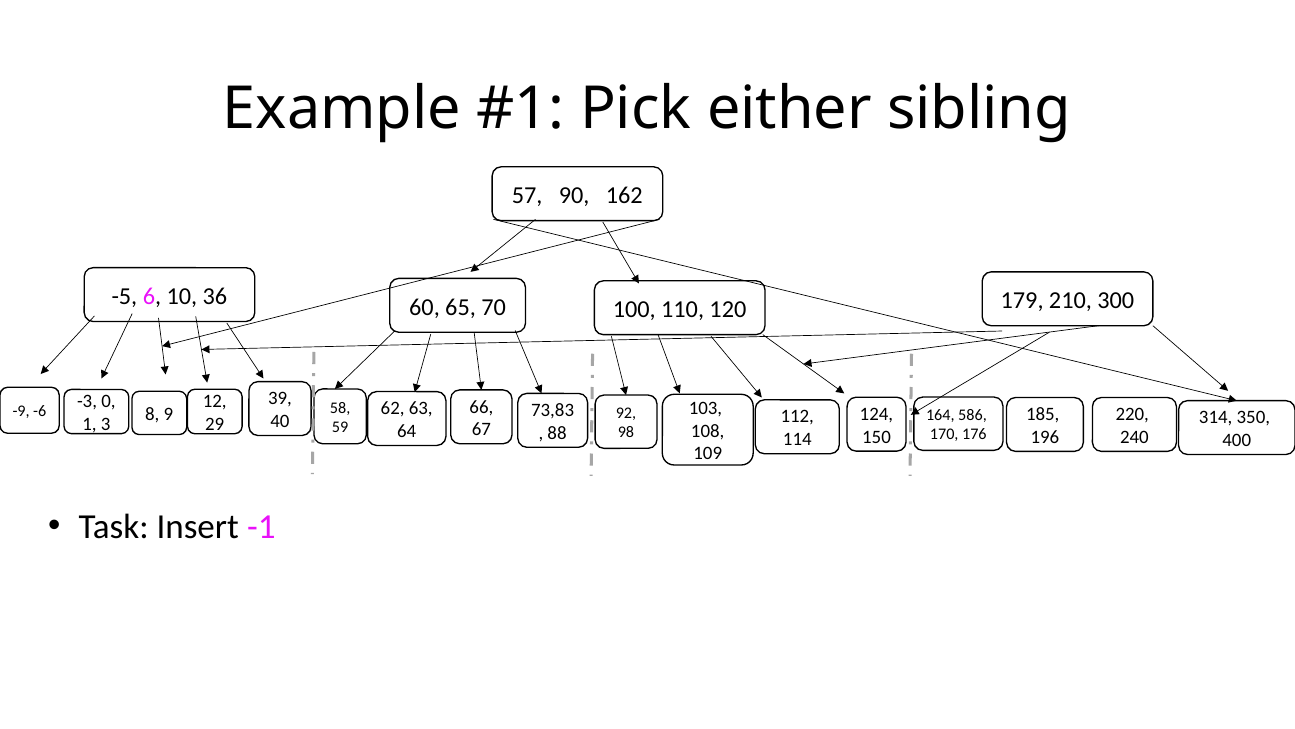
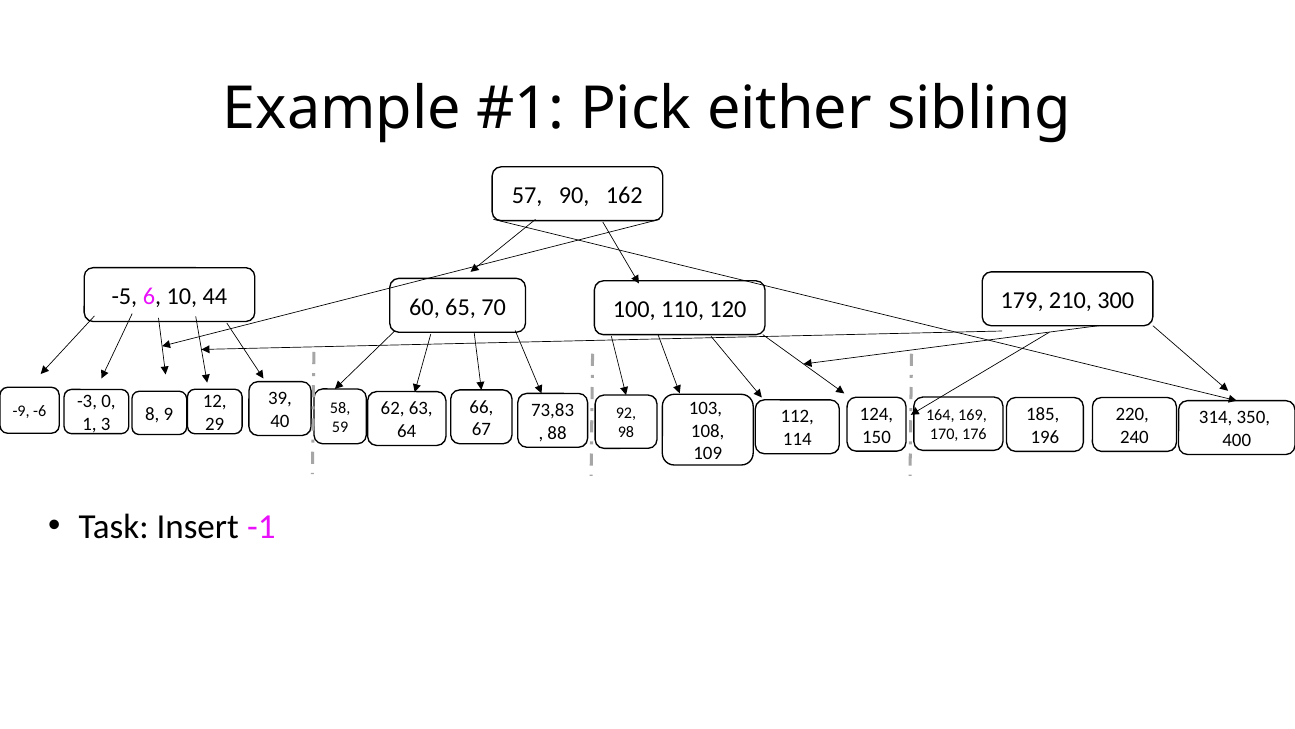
36: 36 -> 44
586: 586 -> 169
